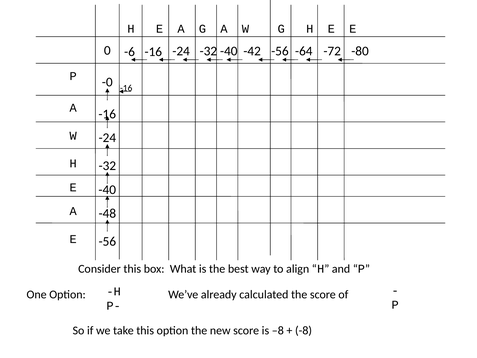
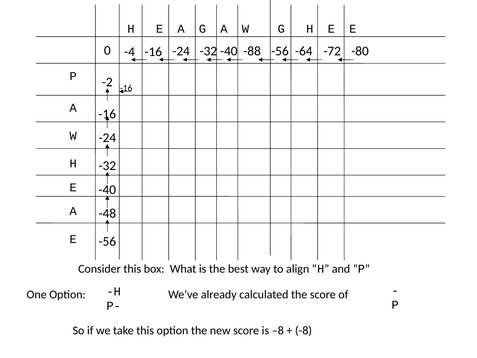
-6: -6 -> -4
-42: -42 -> -88
-0: -0 -> -2
